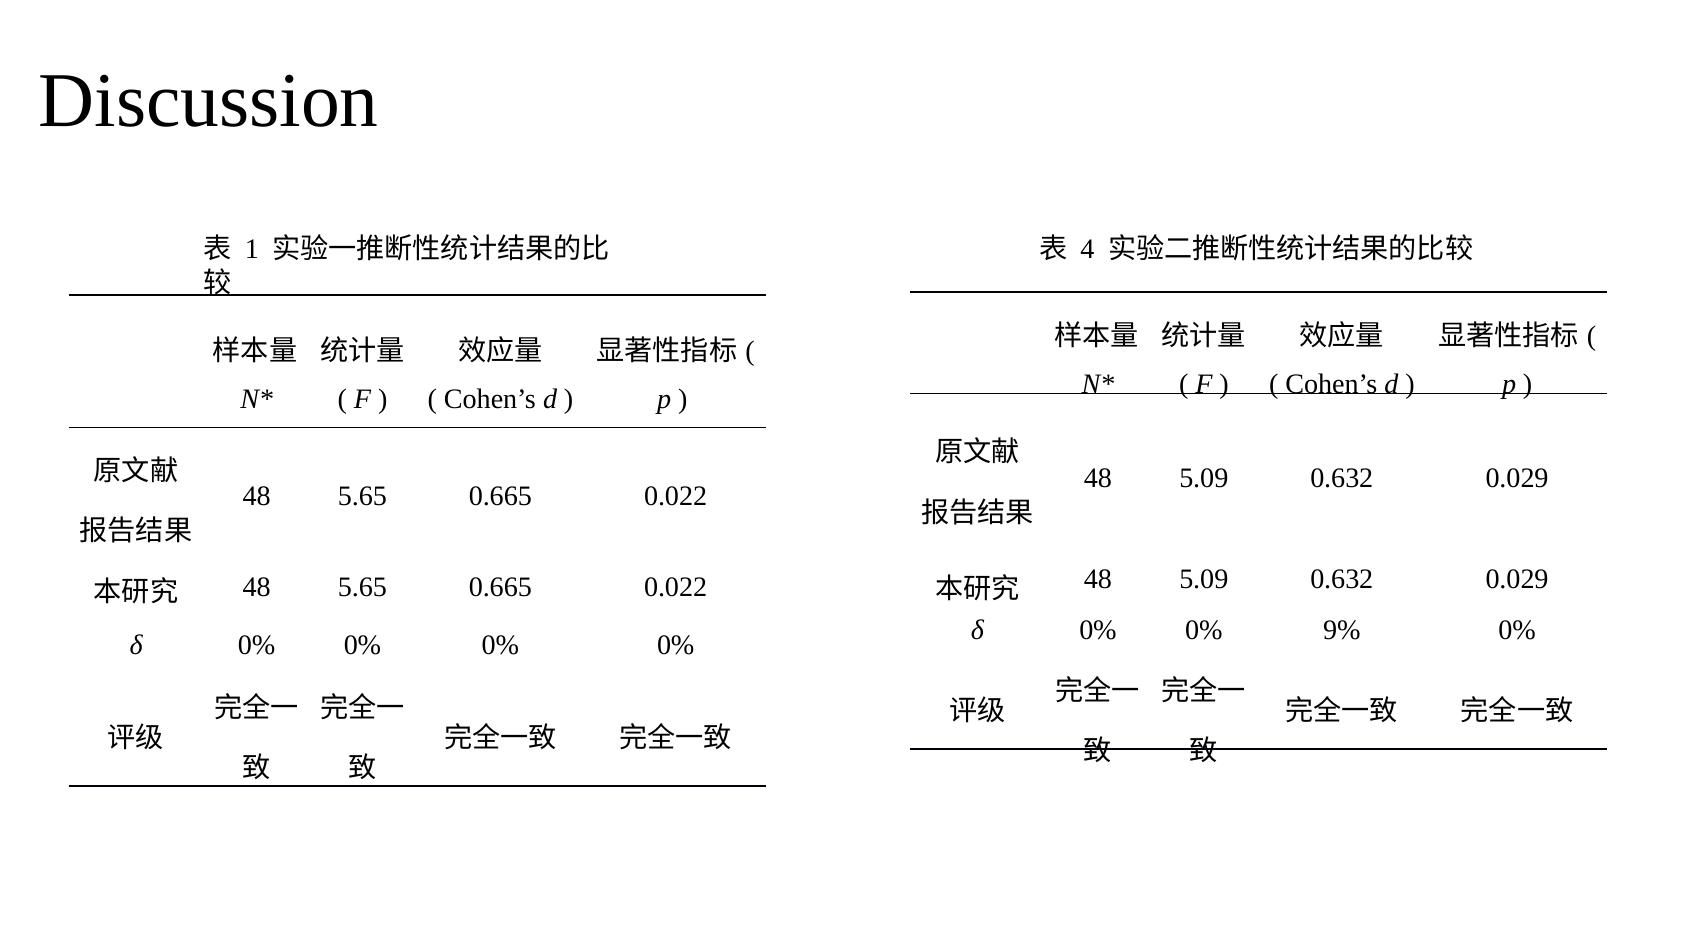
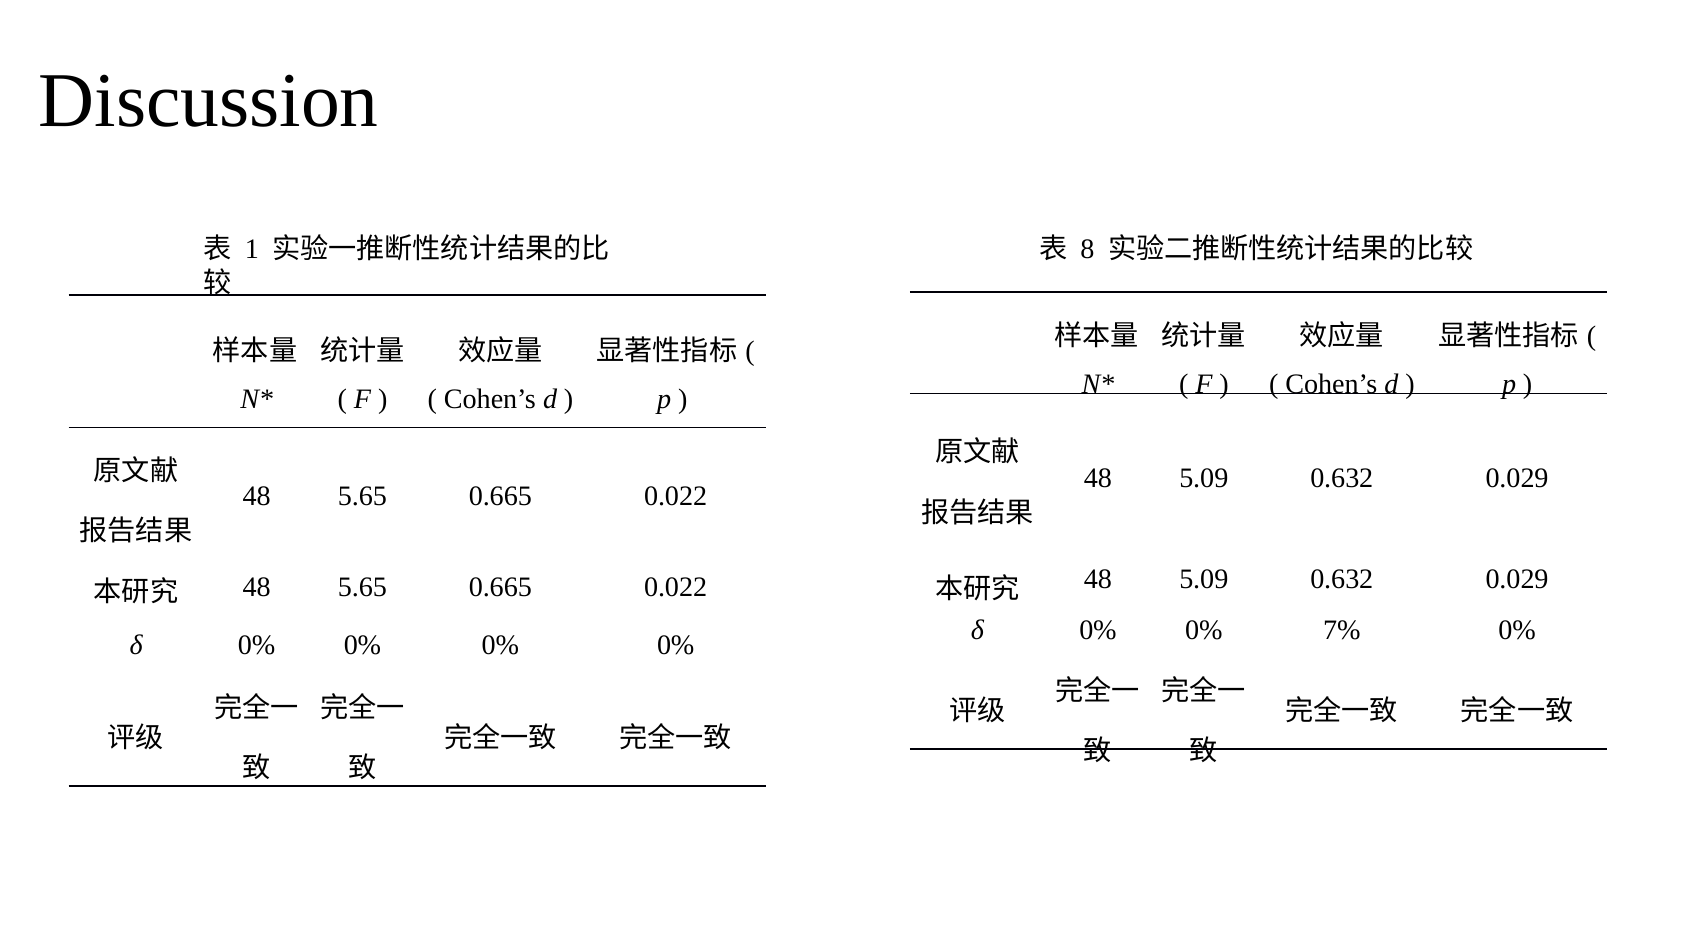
4: 4 -> 8
9%: 9% -> 7%
